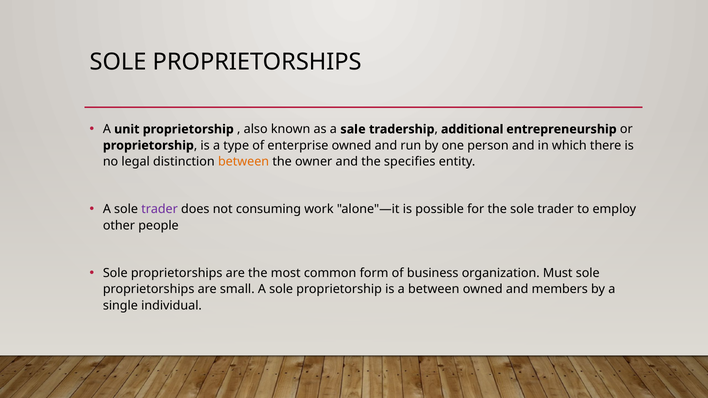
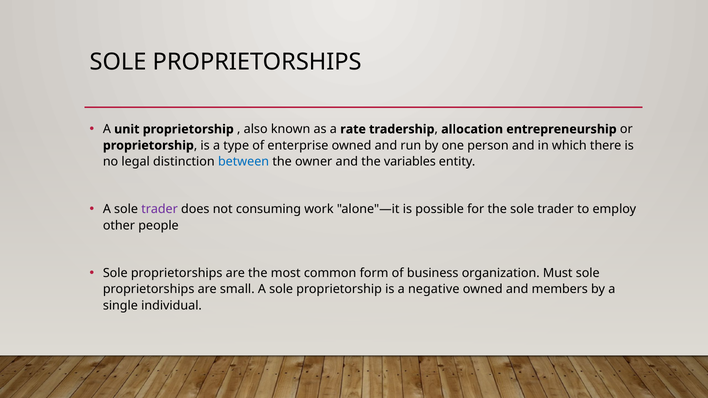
sale: sale -> rate
additional: additional -> allocation
between at (244, 162) colour: orange -> blue
specifies: specifies -> variables
a between: between -> negative
